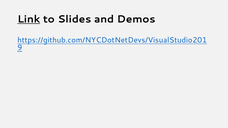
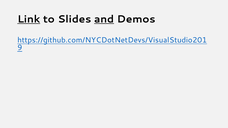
and underline: none -> present
